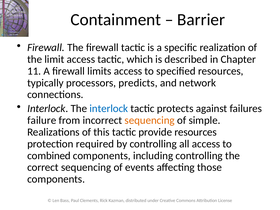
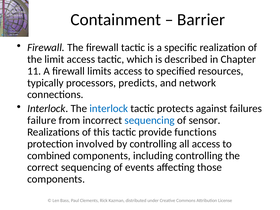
sequencing at (150, 120) colour: orange -> blue
simple: simple -> sensor
provide resources: resources -> functions
required: required -> involved
